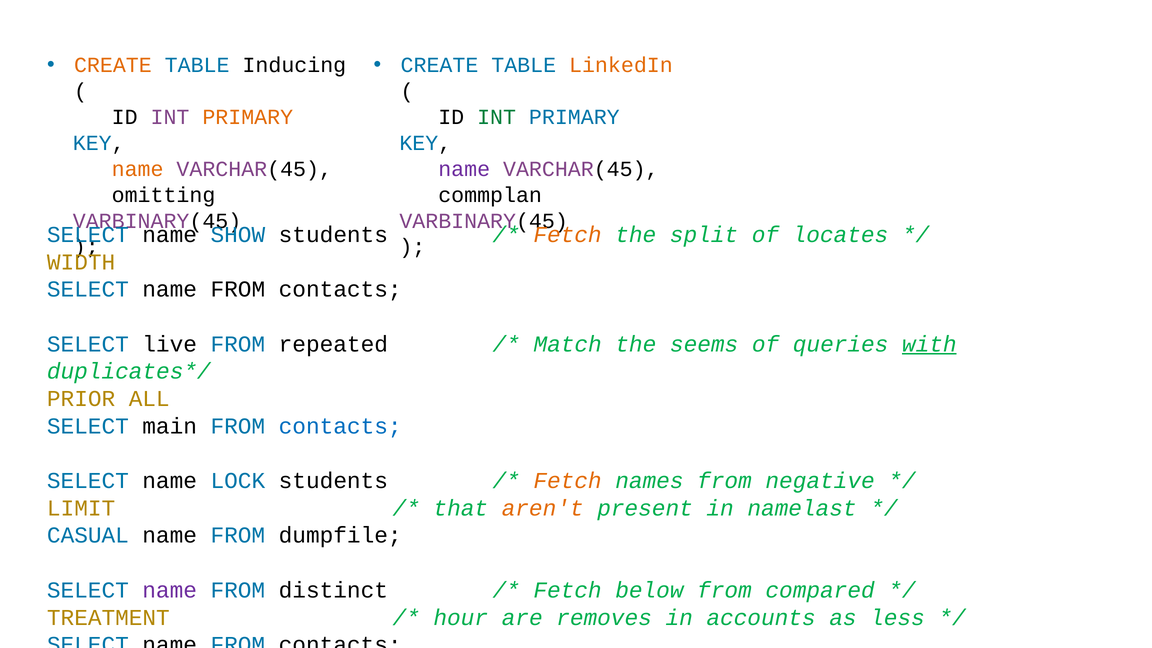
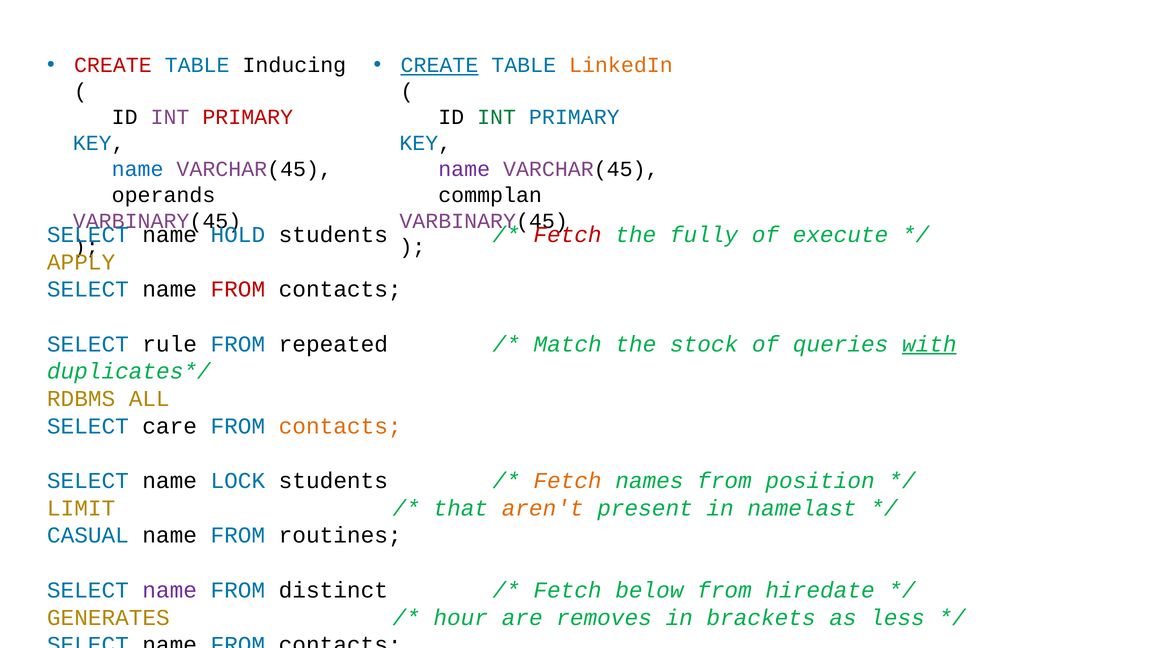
CREATE at (113, 65) colour: orange -> red
CREATE at (439, 65) underline: none -> present
PRIMARY at (248, 117) colour: orange -> red
name at (138, 169) colour: orange -> blue
omitting: omitting -> operands
SHOW: SHOW -> HOLD
Fetch at (568, 235) colour: orange -> red
split: split -> fully
locates: locates -> execute
WIDTH: WIDTH -> APPLY
FROM at (238, 289) colour: black -> red
live: live -> rule
seems: seems -> stock
PRIOR: PRIOR -> RDBMS
main: main -> care
contacts at (340, 426) colour: blue -> orange
negative: negative -> position
dumpfile: dumpfile -> routines
compared: compared -> hiredate
TREATMENT: TREATMENT -> GENERATES
accounts: accounts -> brackets
